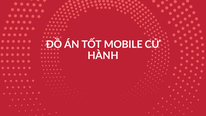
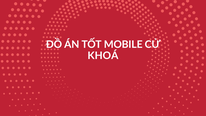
HÀNH: HÀNH -> KHOÁ
